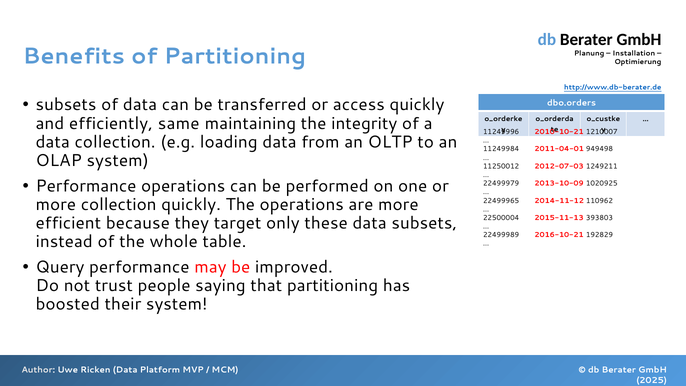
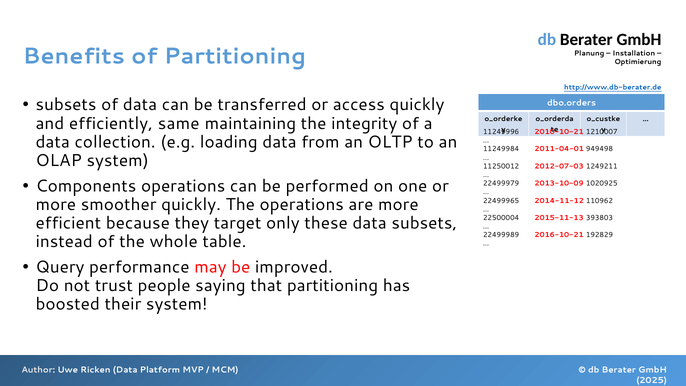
Performance at (86, 186): Performance -> Components
more collection: collection -> smoother
